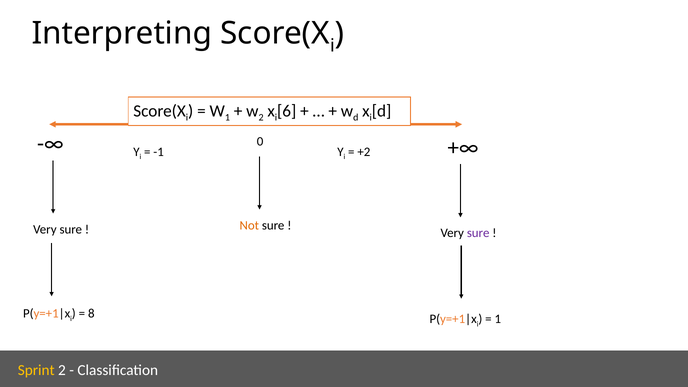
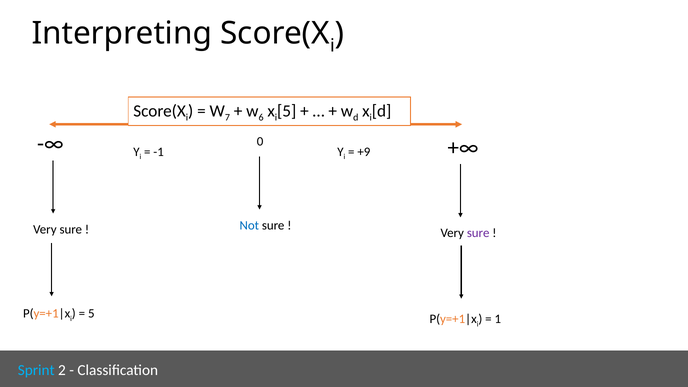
1 at (227, 118): 1 -> 7
2 at (261, 118): 2 -> 6
6 at (287, 111): 6 -> 5
+2: +2 -> +9
Not colour: orange -> blue
8 at (91, 314): 8 -> 5
Sprint colour: yellow -> light blue
